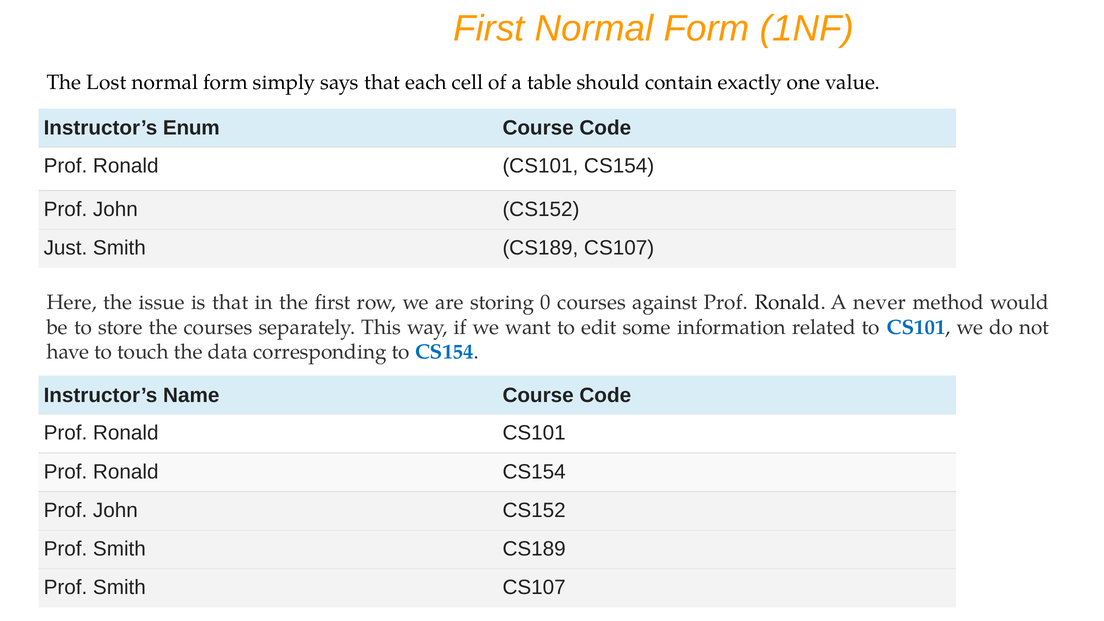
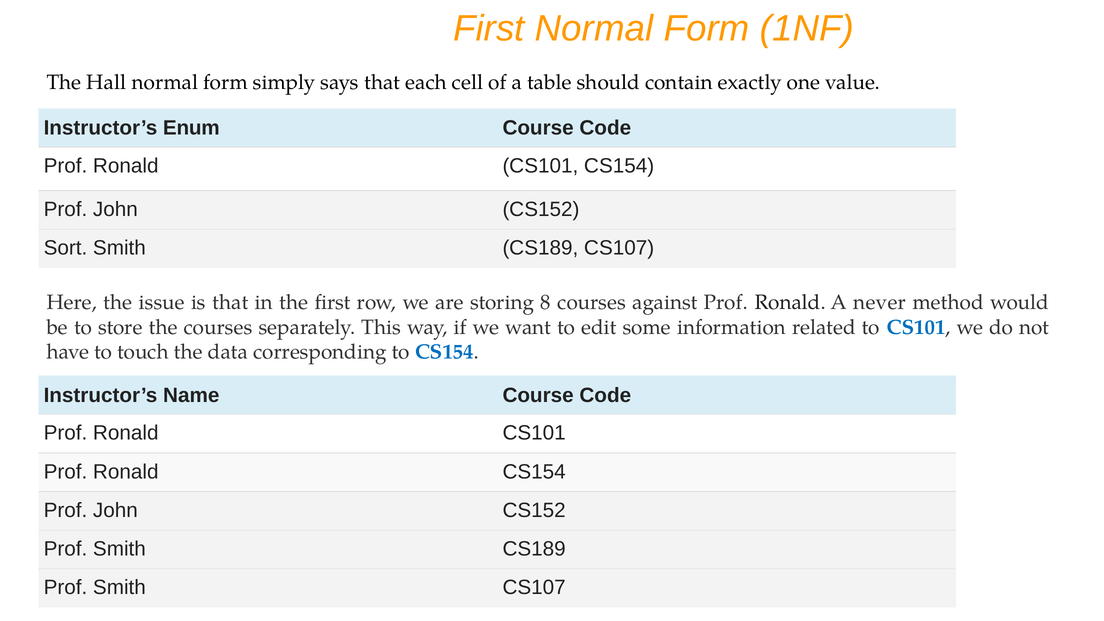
Lost: Lost -> Hall
Just: Just -> Sort
0: 0 -> 8
